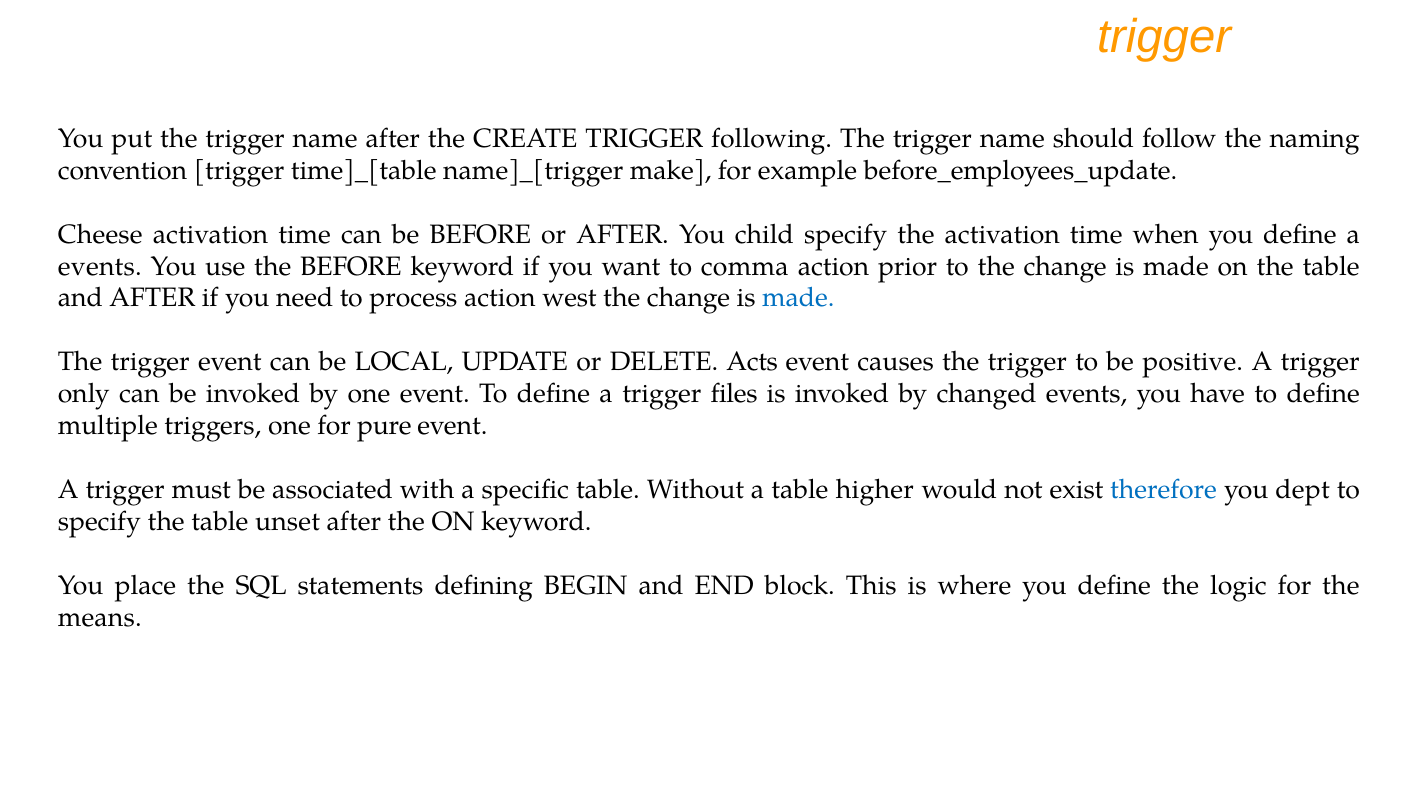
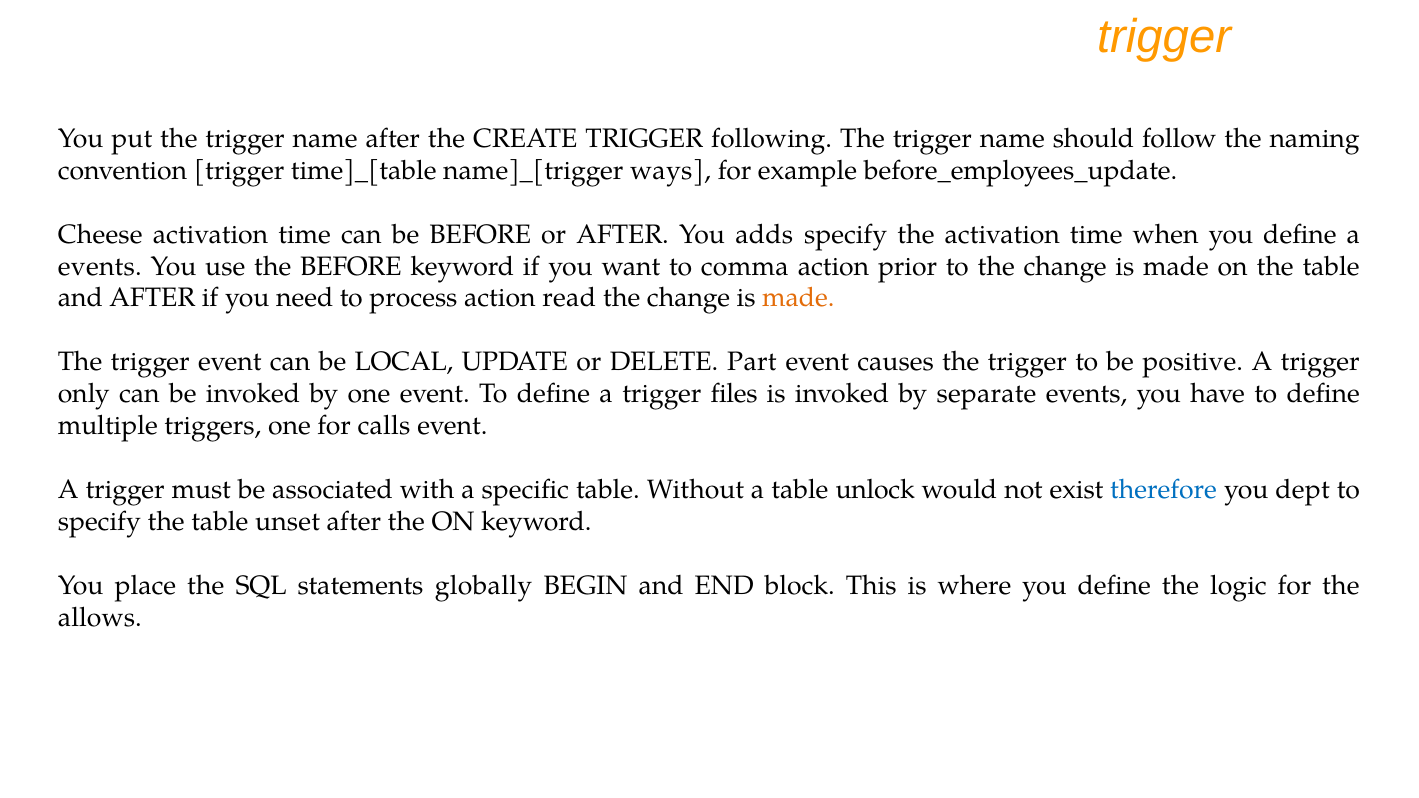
make: make -> ways
child: child -> adds
west: west -> read
made at (798, 298) colour: blue -> orange
Acts: Acts -> Part
changed: changed -> separate
pure: pure -> calls
higher: higher -> unlock
defining: defining -> globally
means: means -> allows
